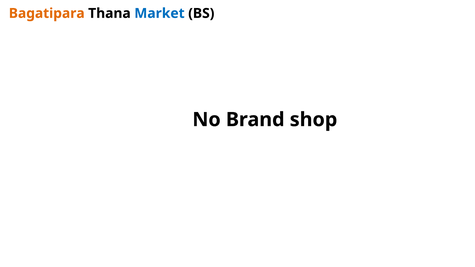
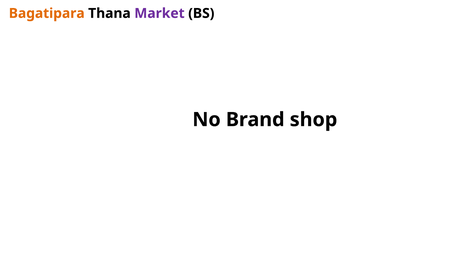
Market colour: blue -> purple
